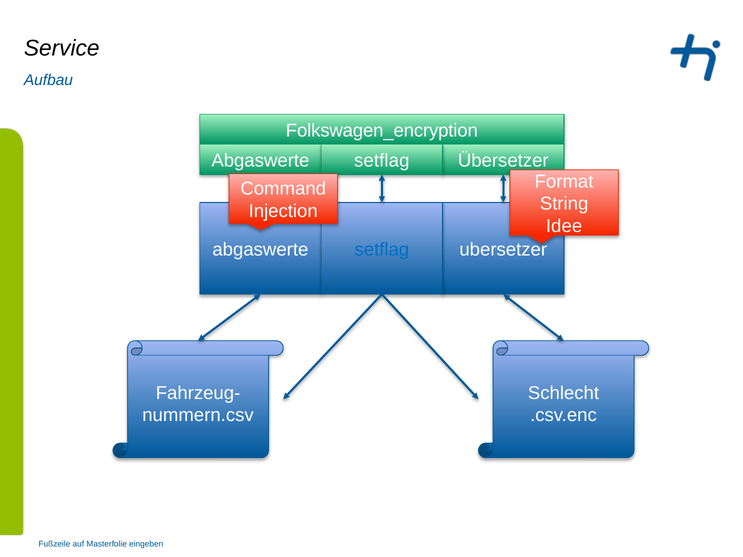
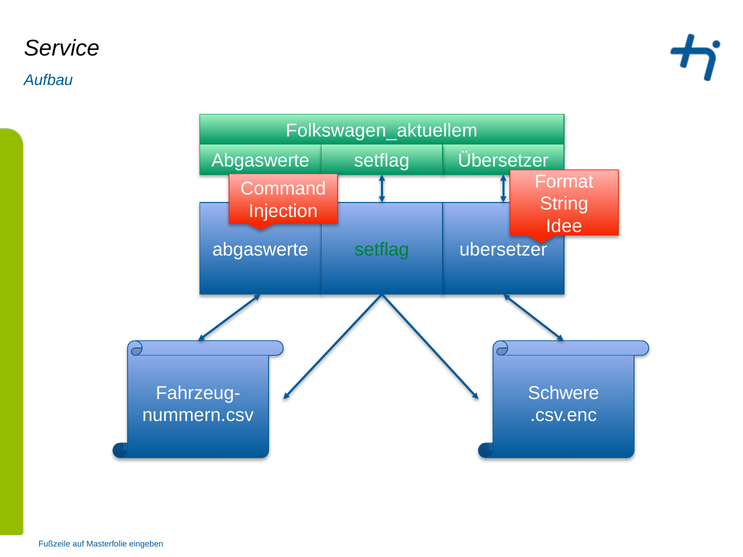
Folkswagen_encryption: Folkswagen_encryption -> Folkswagen_aktuellem
setflag at (382, 250) colour: blue -> green
Schlecht: Schlecht -> Schwere
